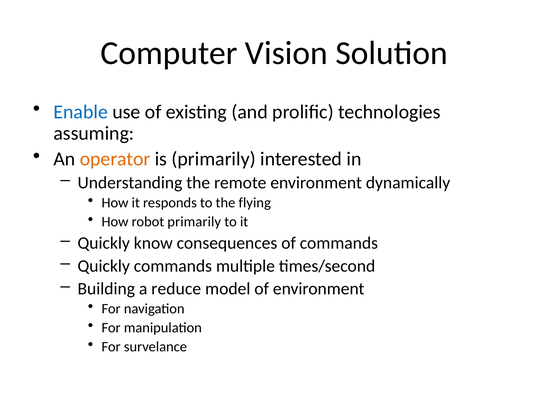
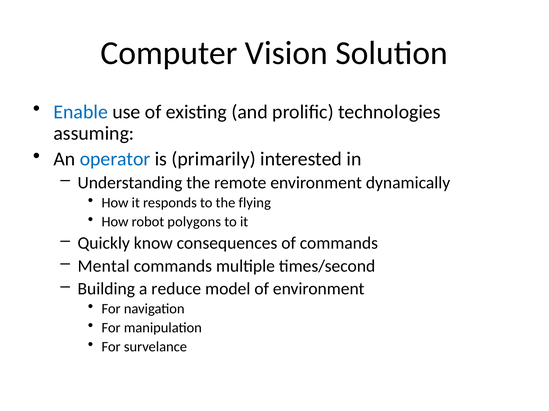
operator colour: orange -> blue
robot primarily: primarily -> polygons
Quickly at (104, 266): Quickly -> Mental
